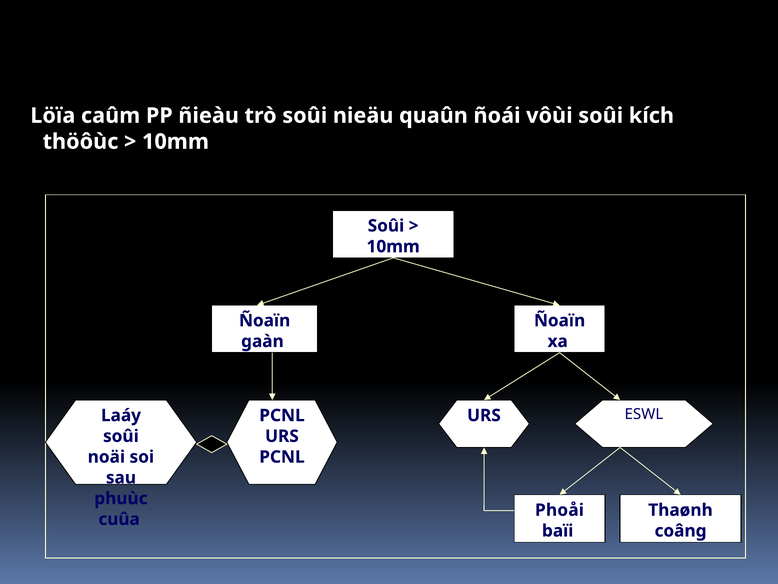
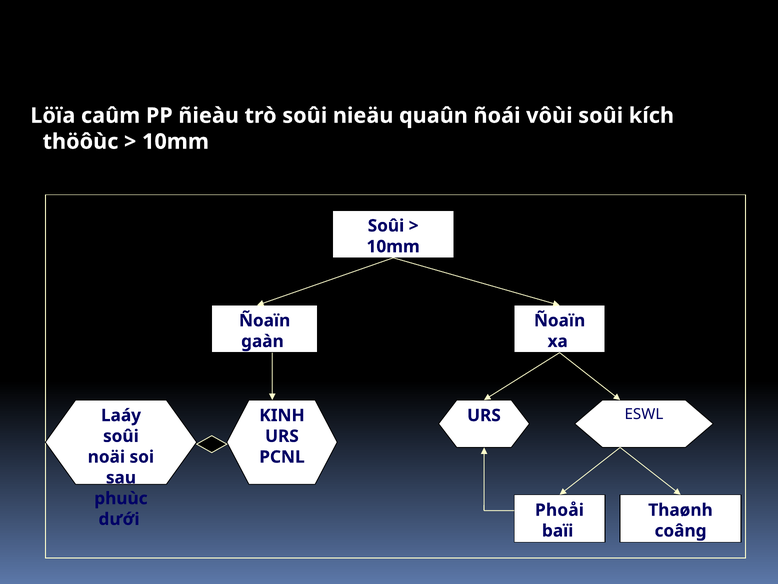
PCNL at (282, 415): PCNL -> KINH
cuûa: cuûa -> dưới
